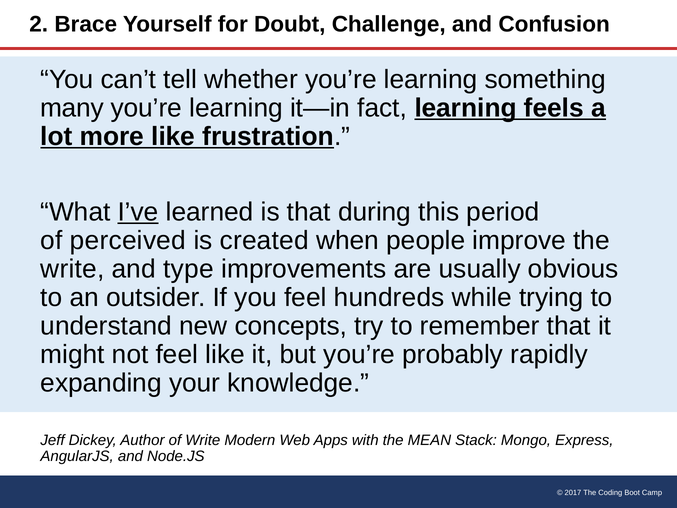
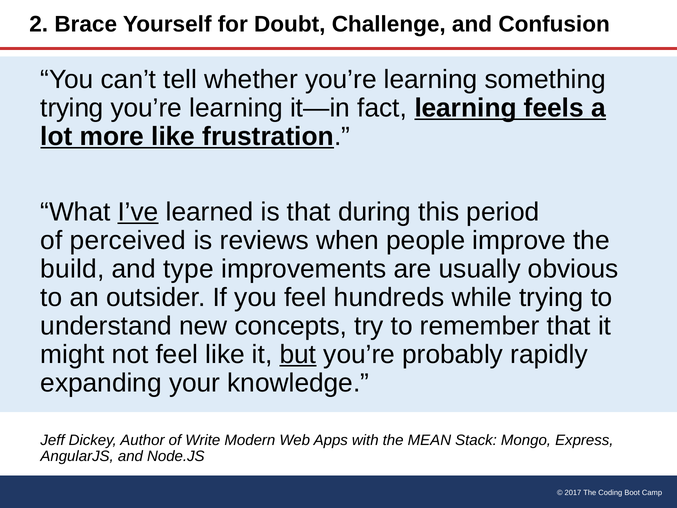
many at (72, 108): many -> trying
created: created -> reviews
write at (72, 269): write -> build
but underline: none -> present
